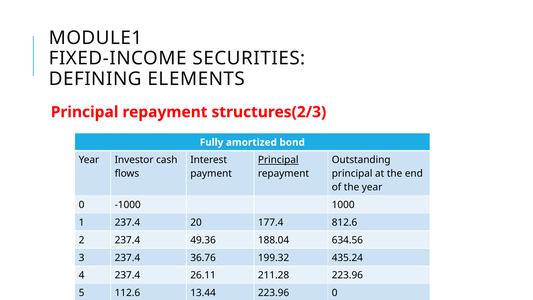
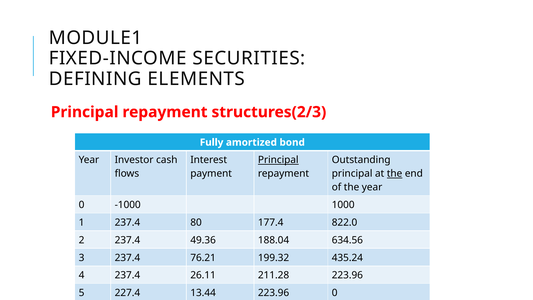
the at (395, 174) underline: none -> present
20: 20 -> 80
812.6: 812.6 -> 822.0
36.76: 36.76 -> 76.21
112.6: 112.6 -> 227.4
